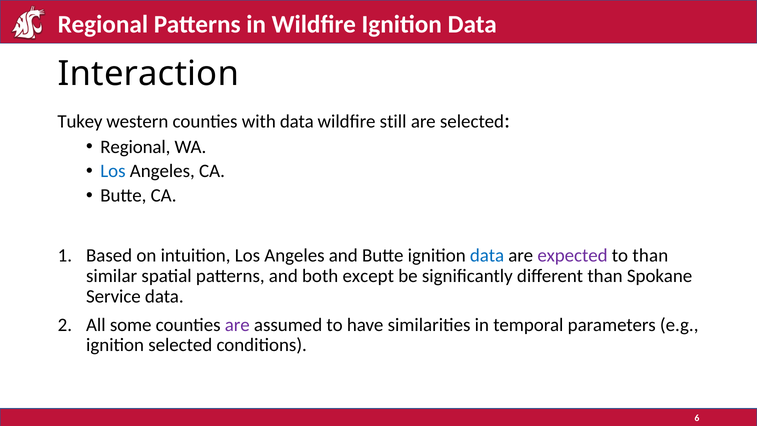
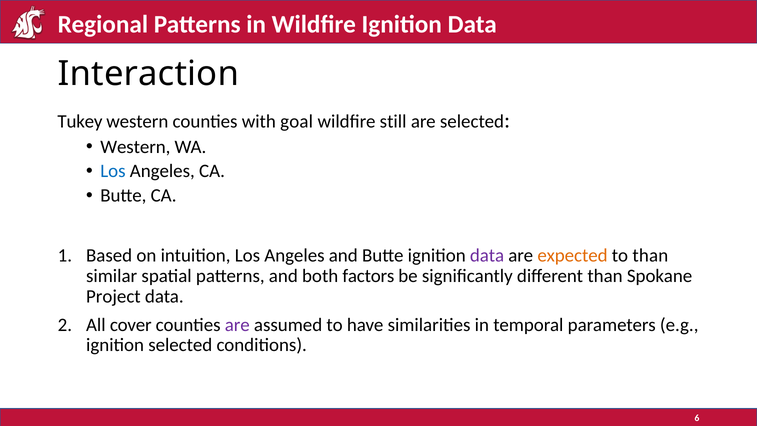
with data: data -> goal
Regional at (135, 147): Regional -> Western
data at (487, 255) colour: blue -> purple
expected colour: purple -> orange
except: except -> factors
Service: Service -> Project
some: some -> cover
